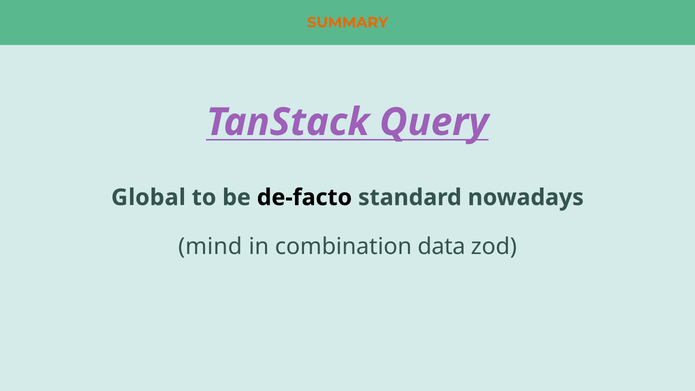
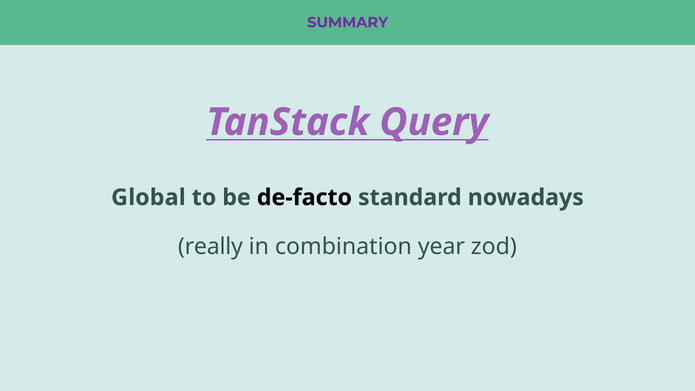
SUMMARY colour: orange -> purple
mind: mind -> really
data: data -> year
